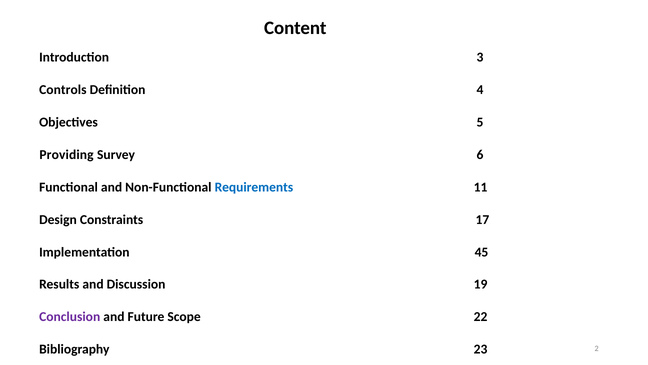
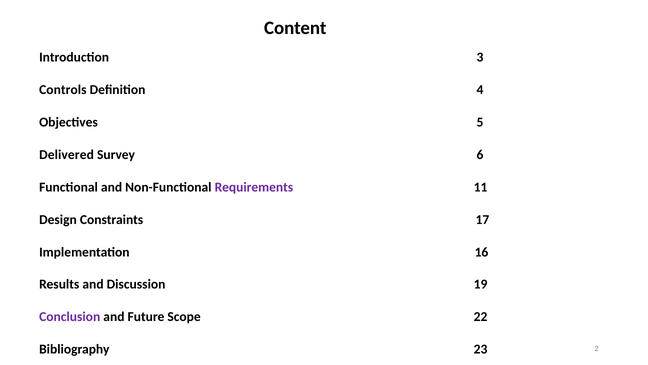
Providing: Providing -> Delivered
Requirements colour: blue -> purple
45: 45 -> 16
